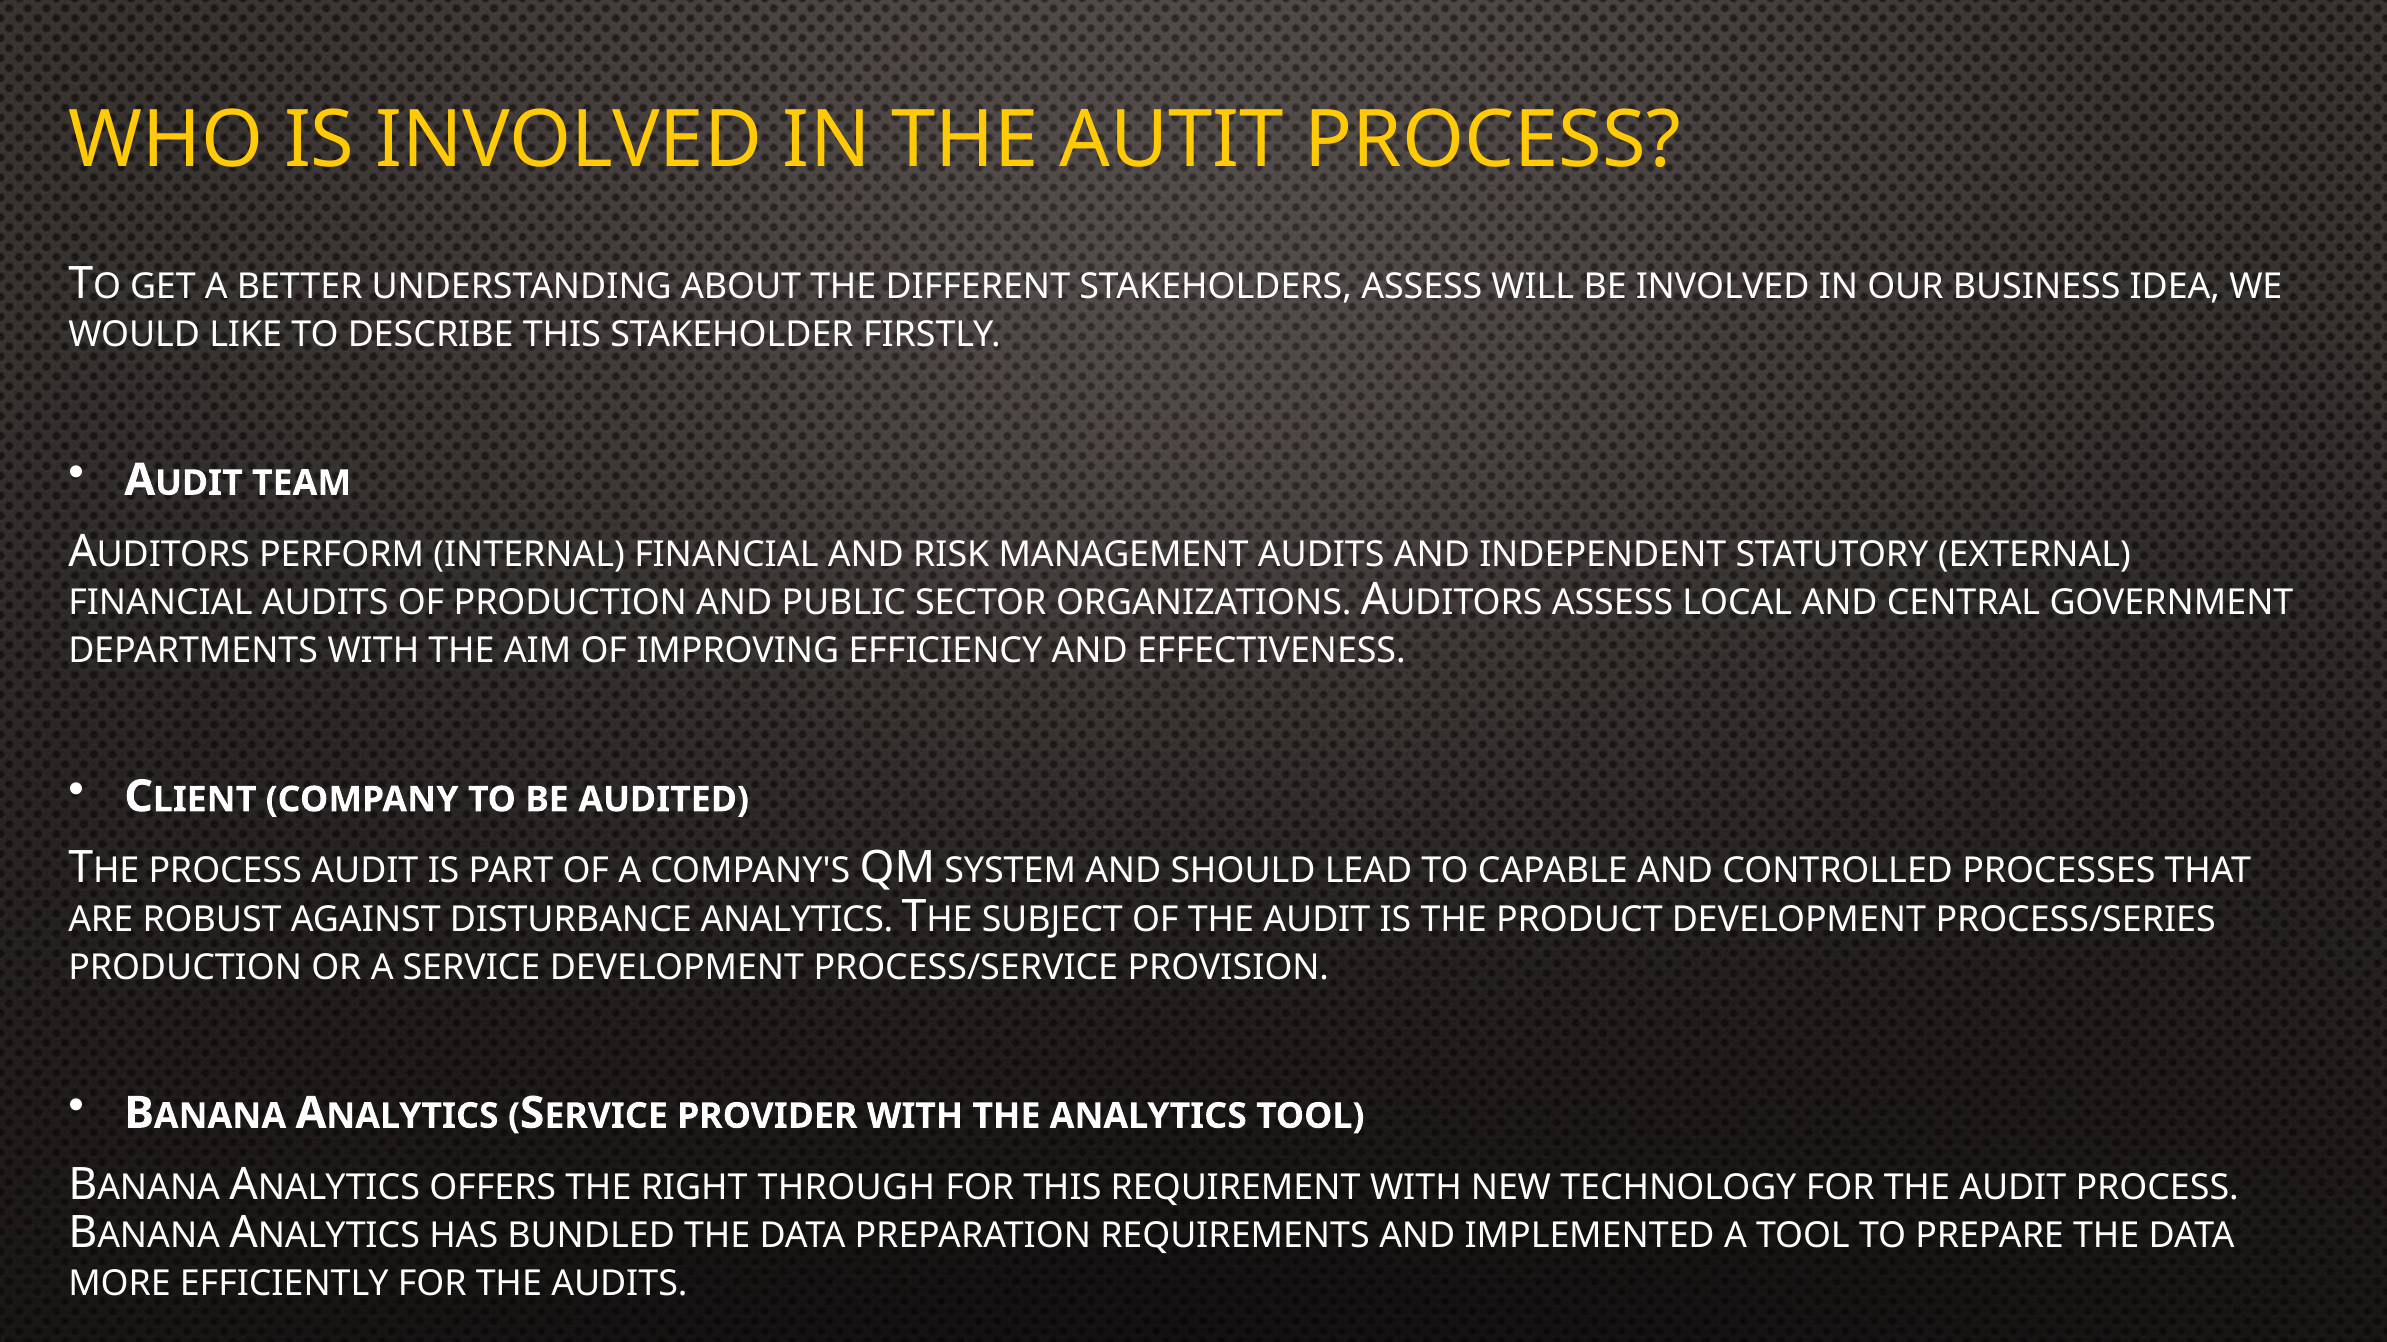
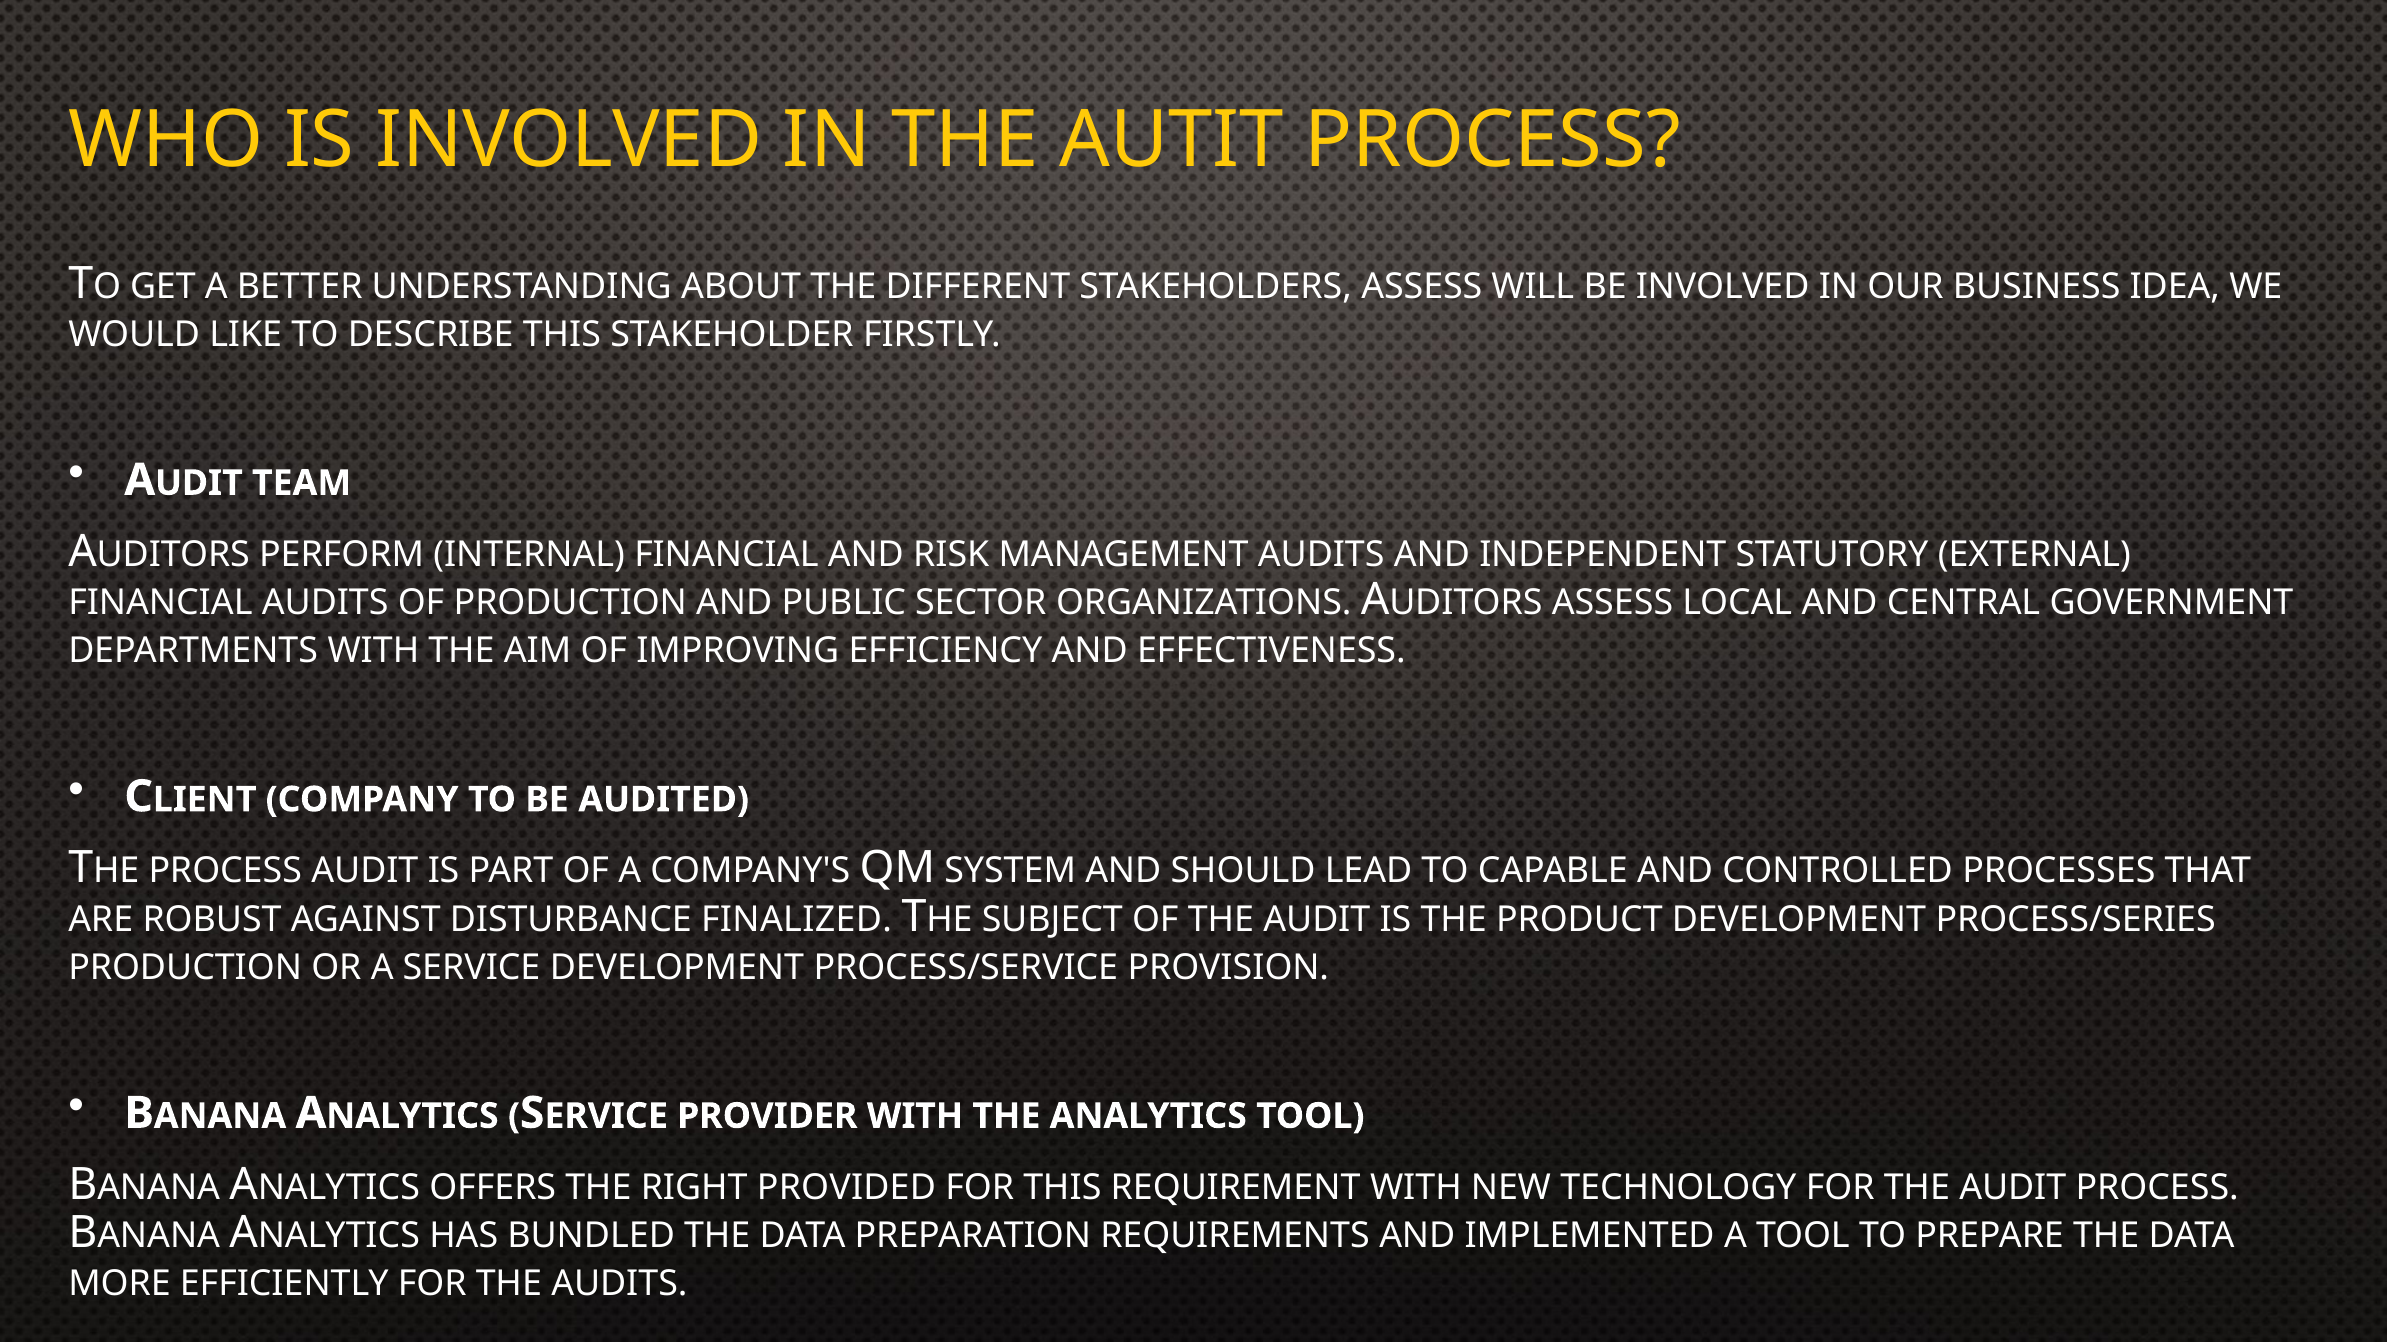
DISTURBANCE ANALYTICS: ANALYTICS -> FINALIZED
THROUGH: THROUGH -> PROVIDED
